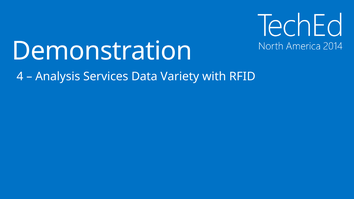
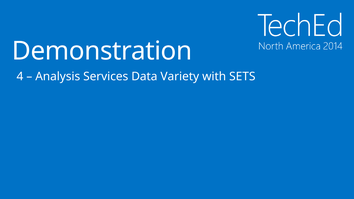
RFID: RFID -> SETS
